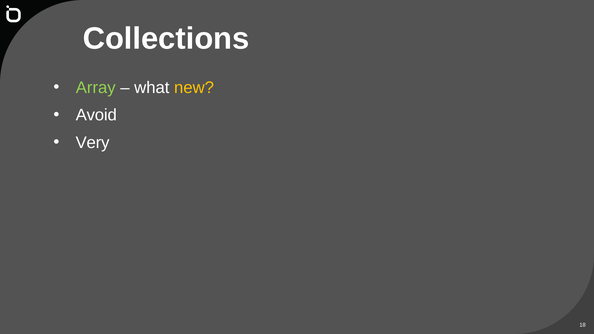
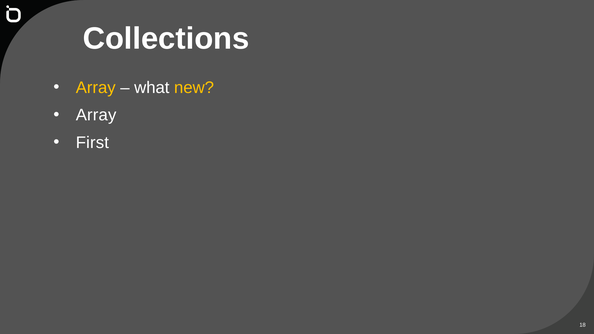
Array at (96, 88) colour: light green -> yellow
Avoid at (96, 115): Avoid -> Array
Very: Very -> First
